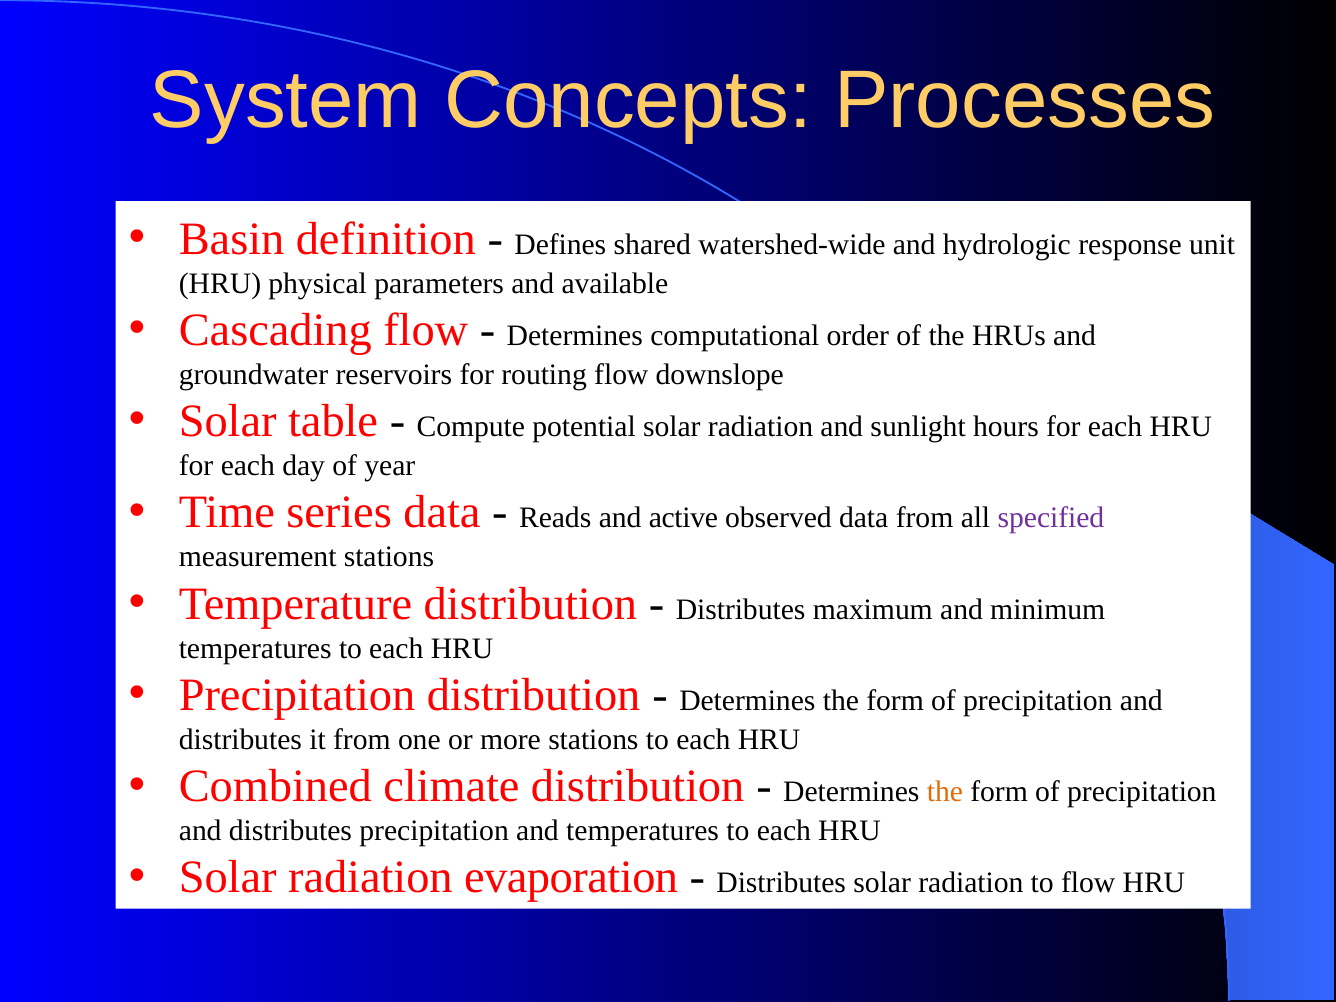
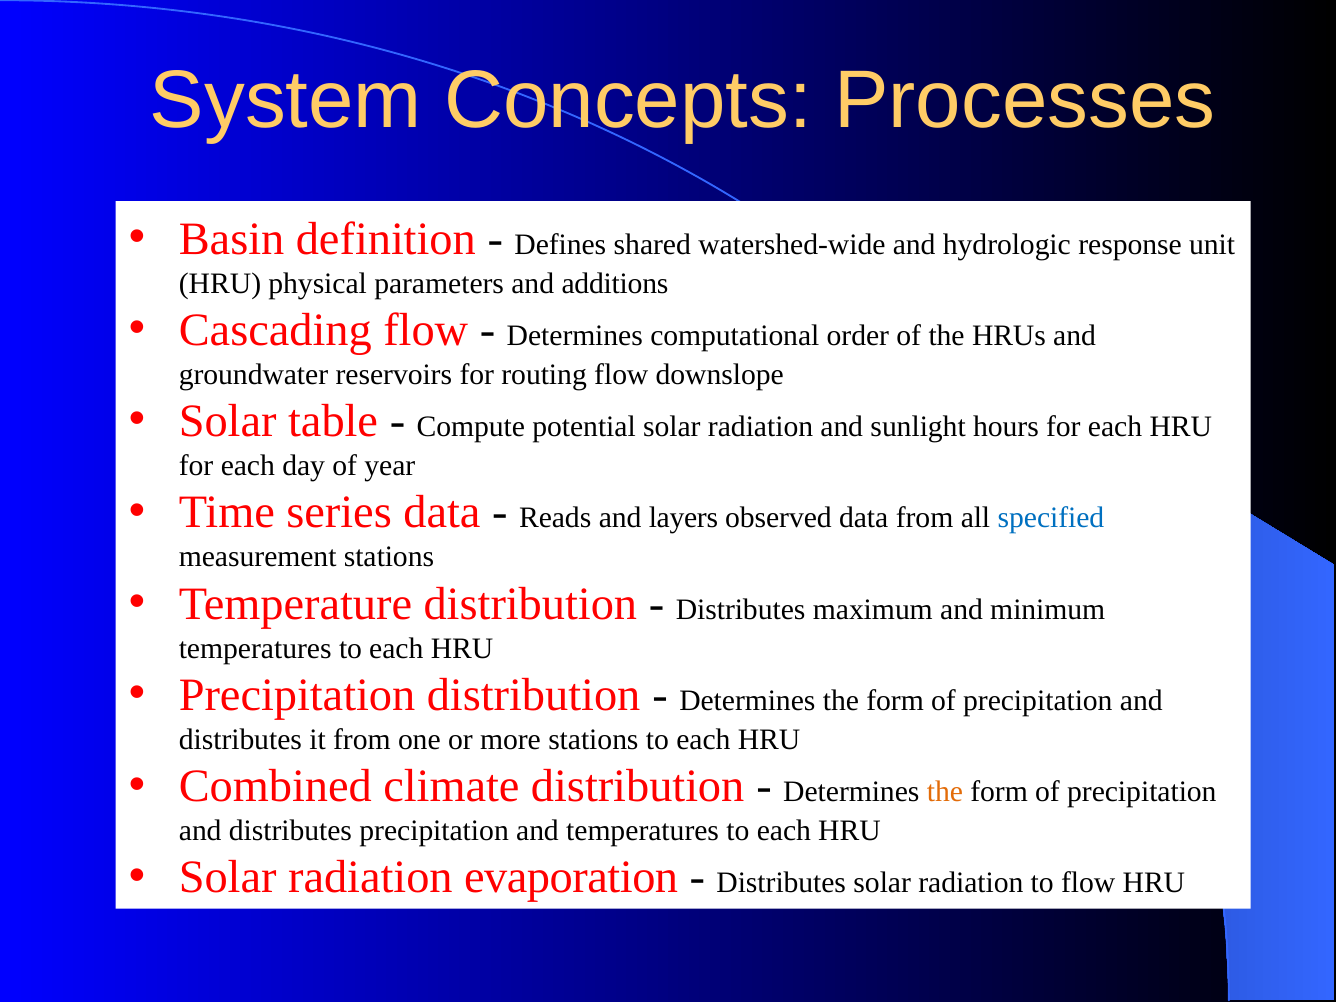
available: available -> additions
active: active -> layers
specified colour: purple -> blue
